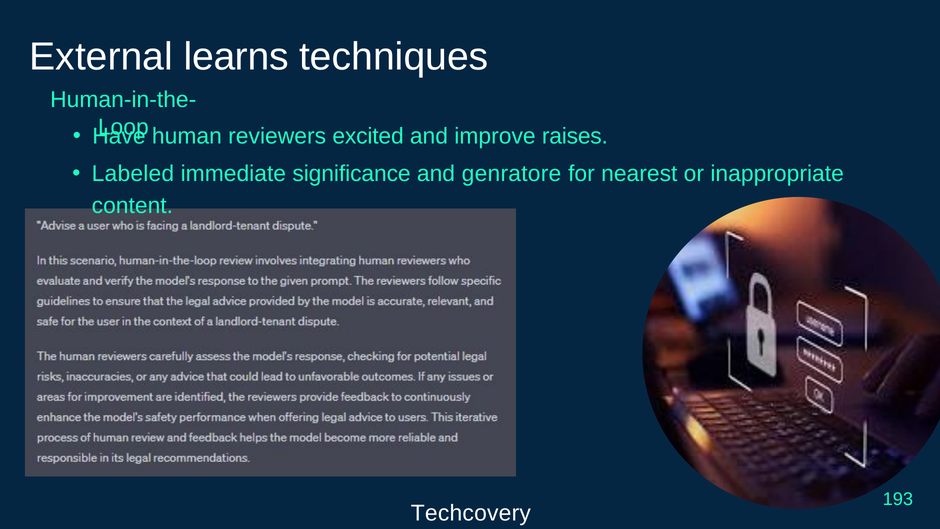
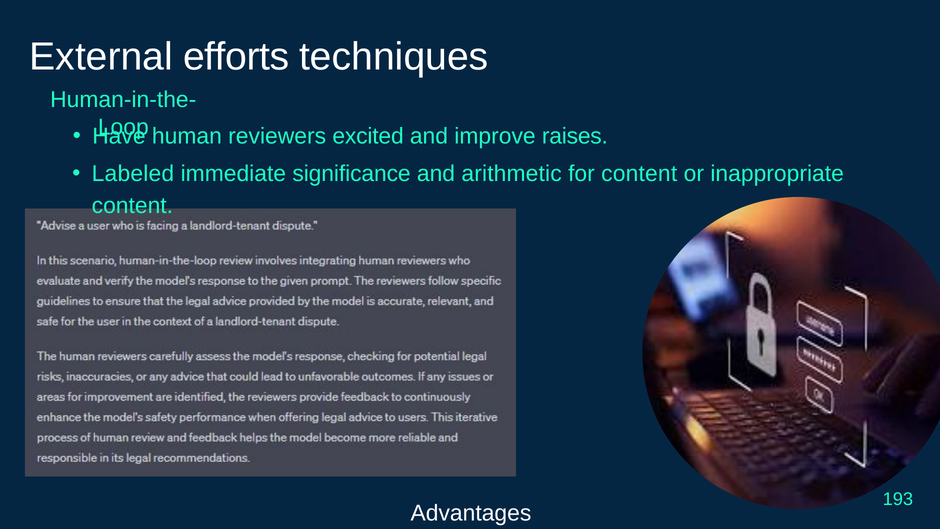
learns: learns -> efforts
genratore: genratore -> arithmetic
for nearest: nearest -> content
Techcovery: Techcovery -> Advantages
